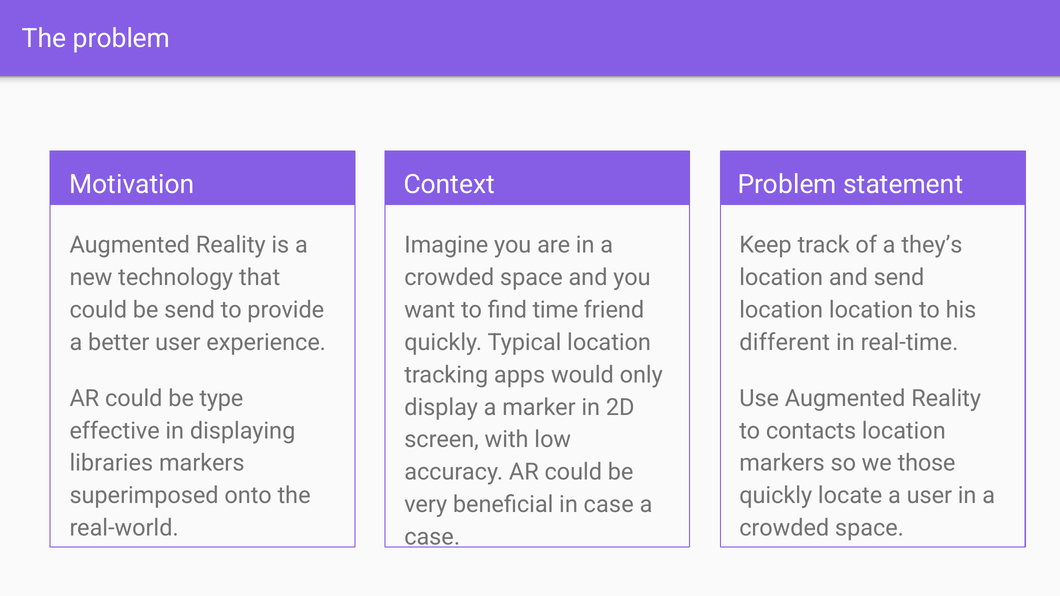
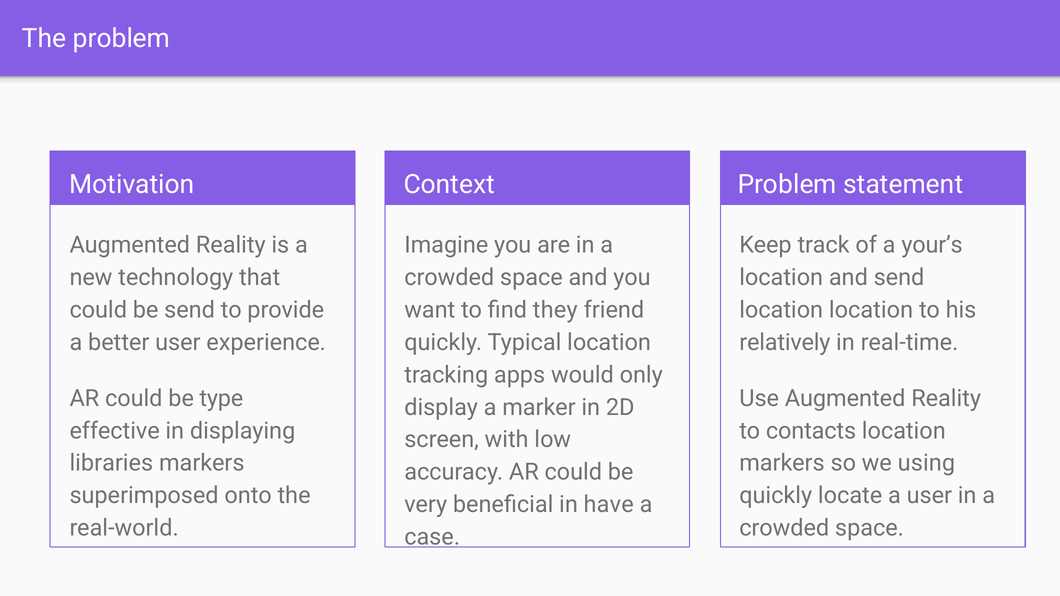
they’s: they’s -> your’s
time: time -> they
different: different -> relatively
those: those -> using
in case: case -> have
